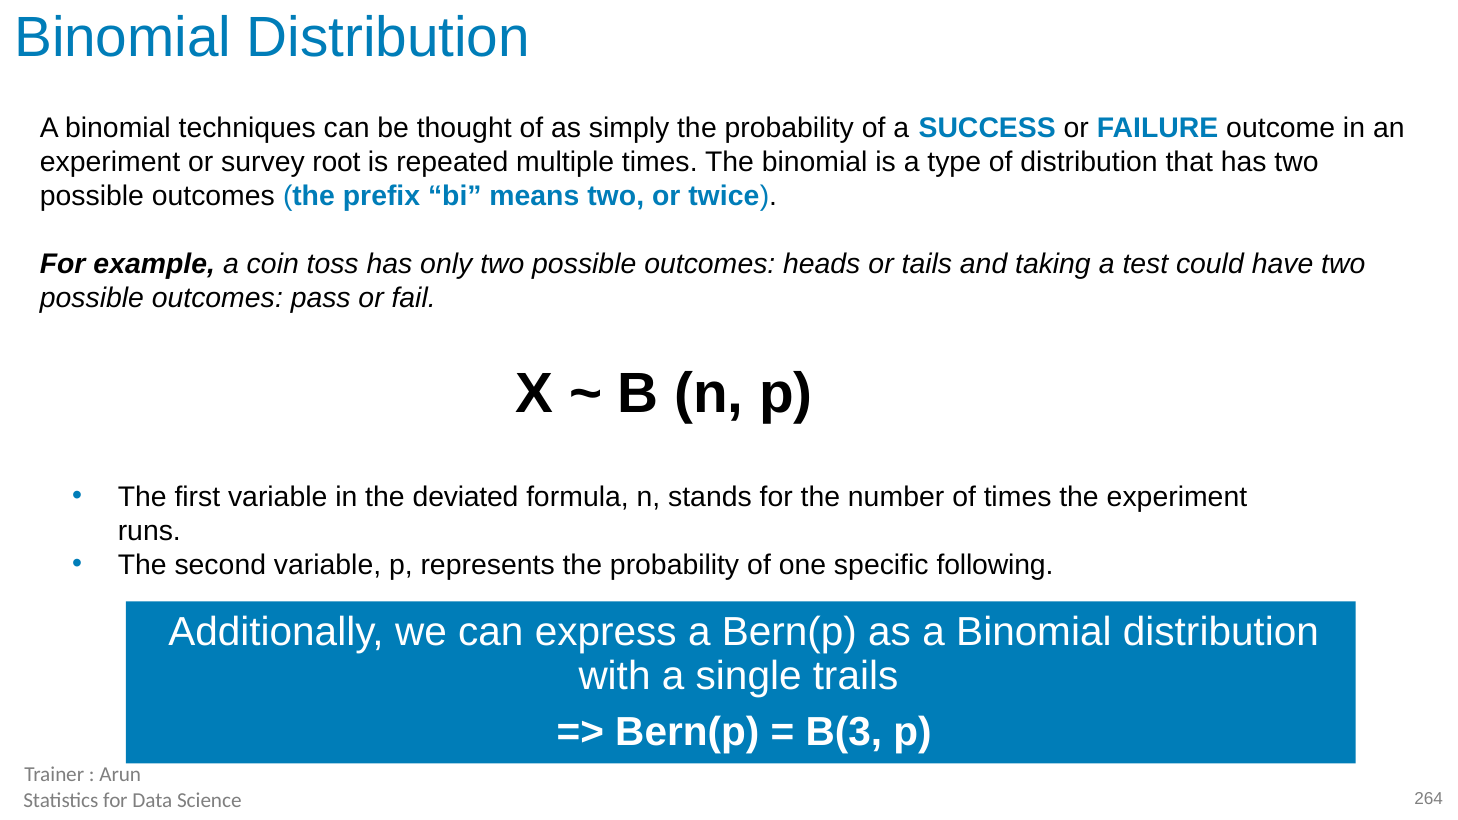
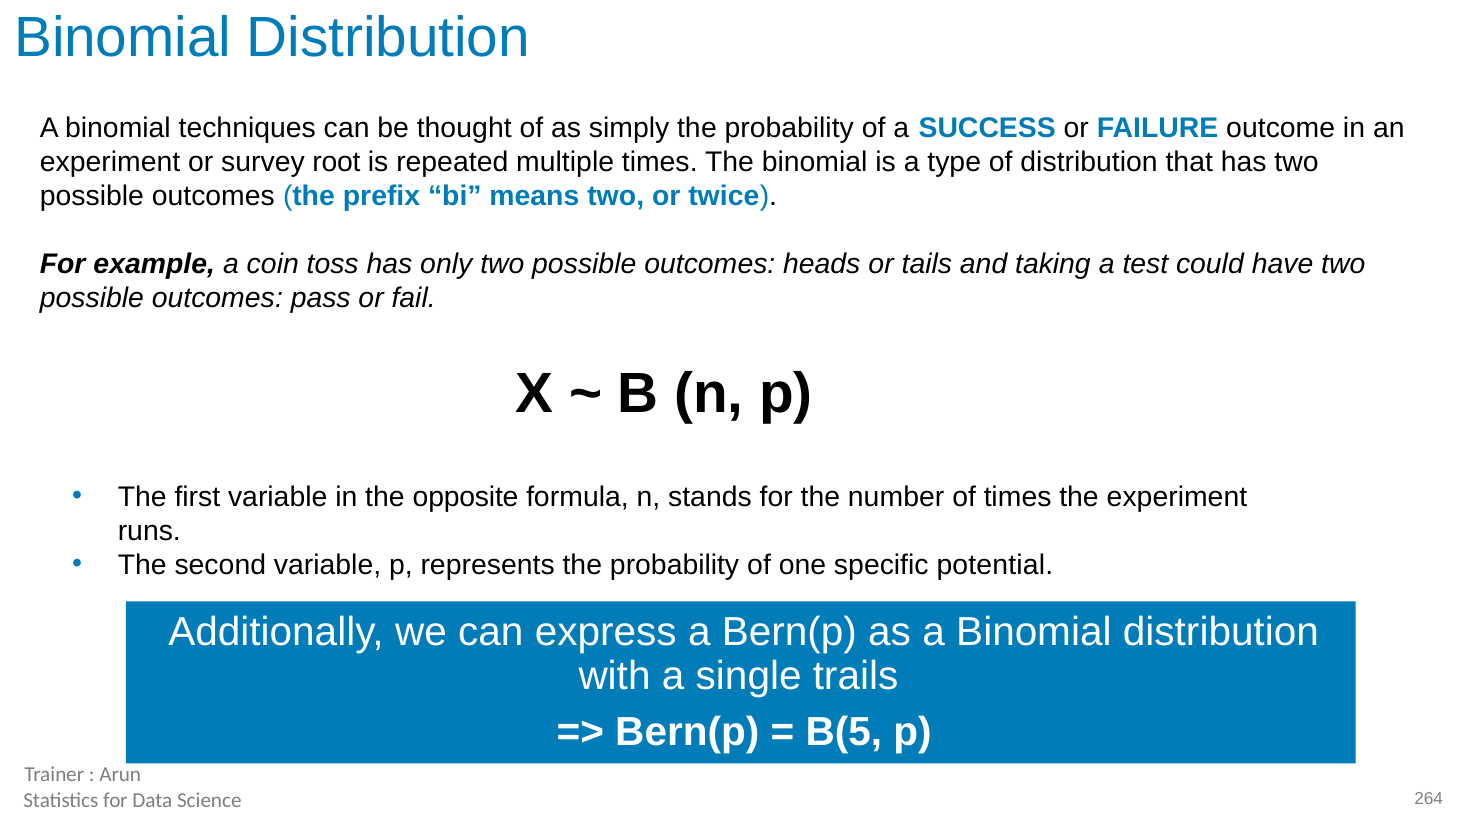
deviated: deviated -> opposite
following: following -> potential
B(3: B(3 -> B(5
